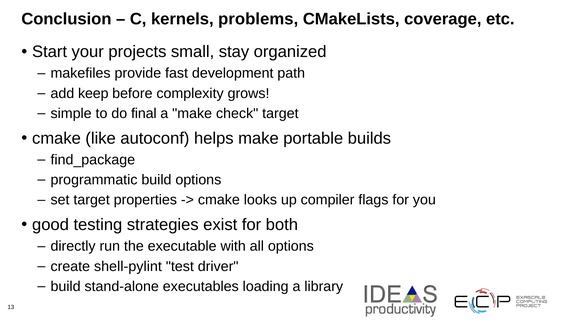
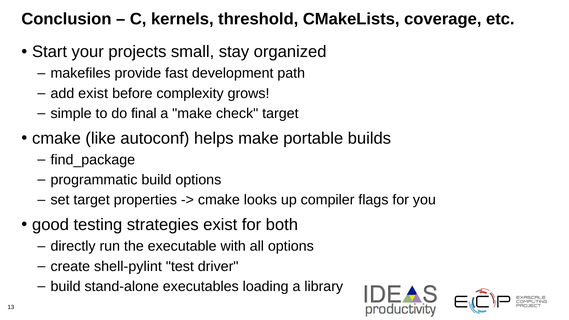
problems: problems -> threshold
add keep: keep -> exist
